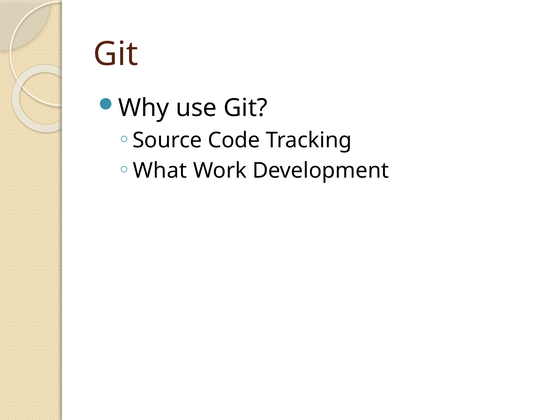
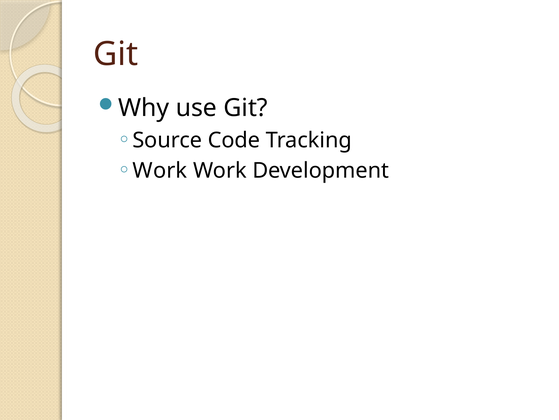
What at (160, 170): What -> Work
